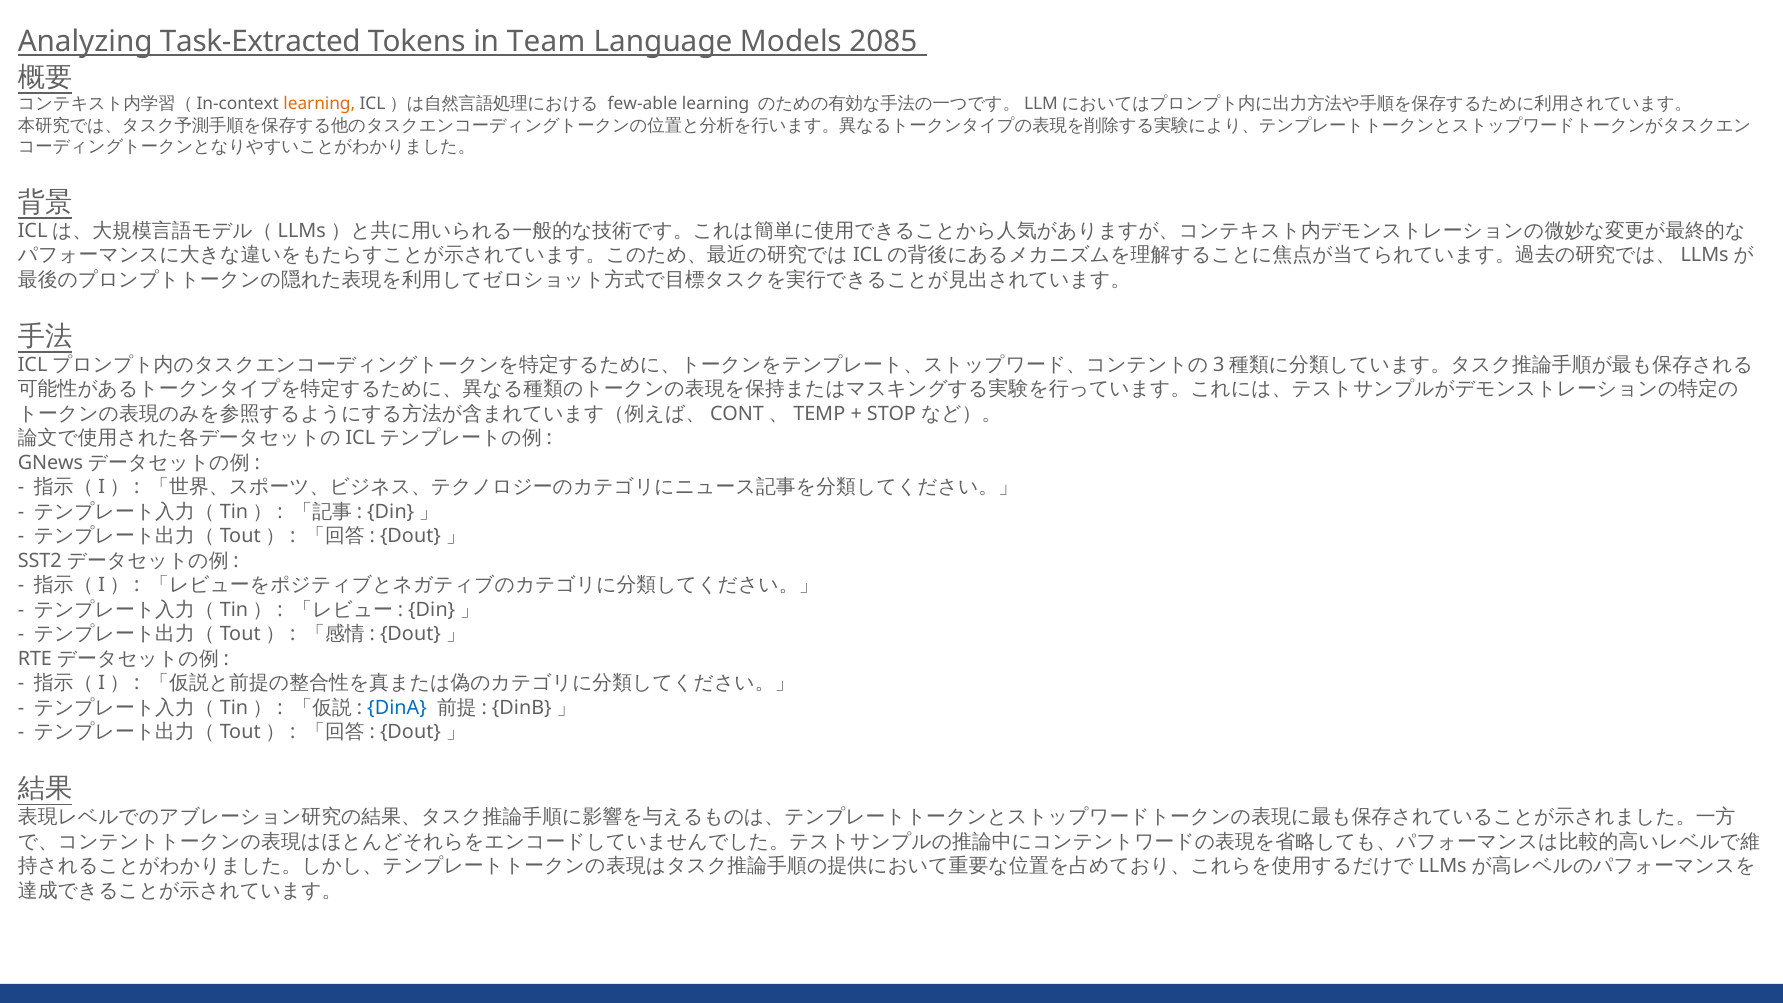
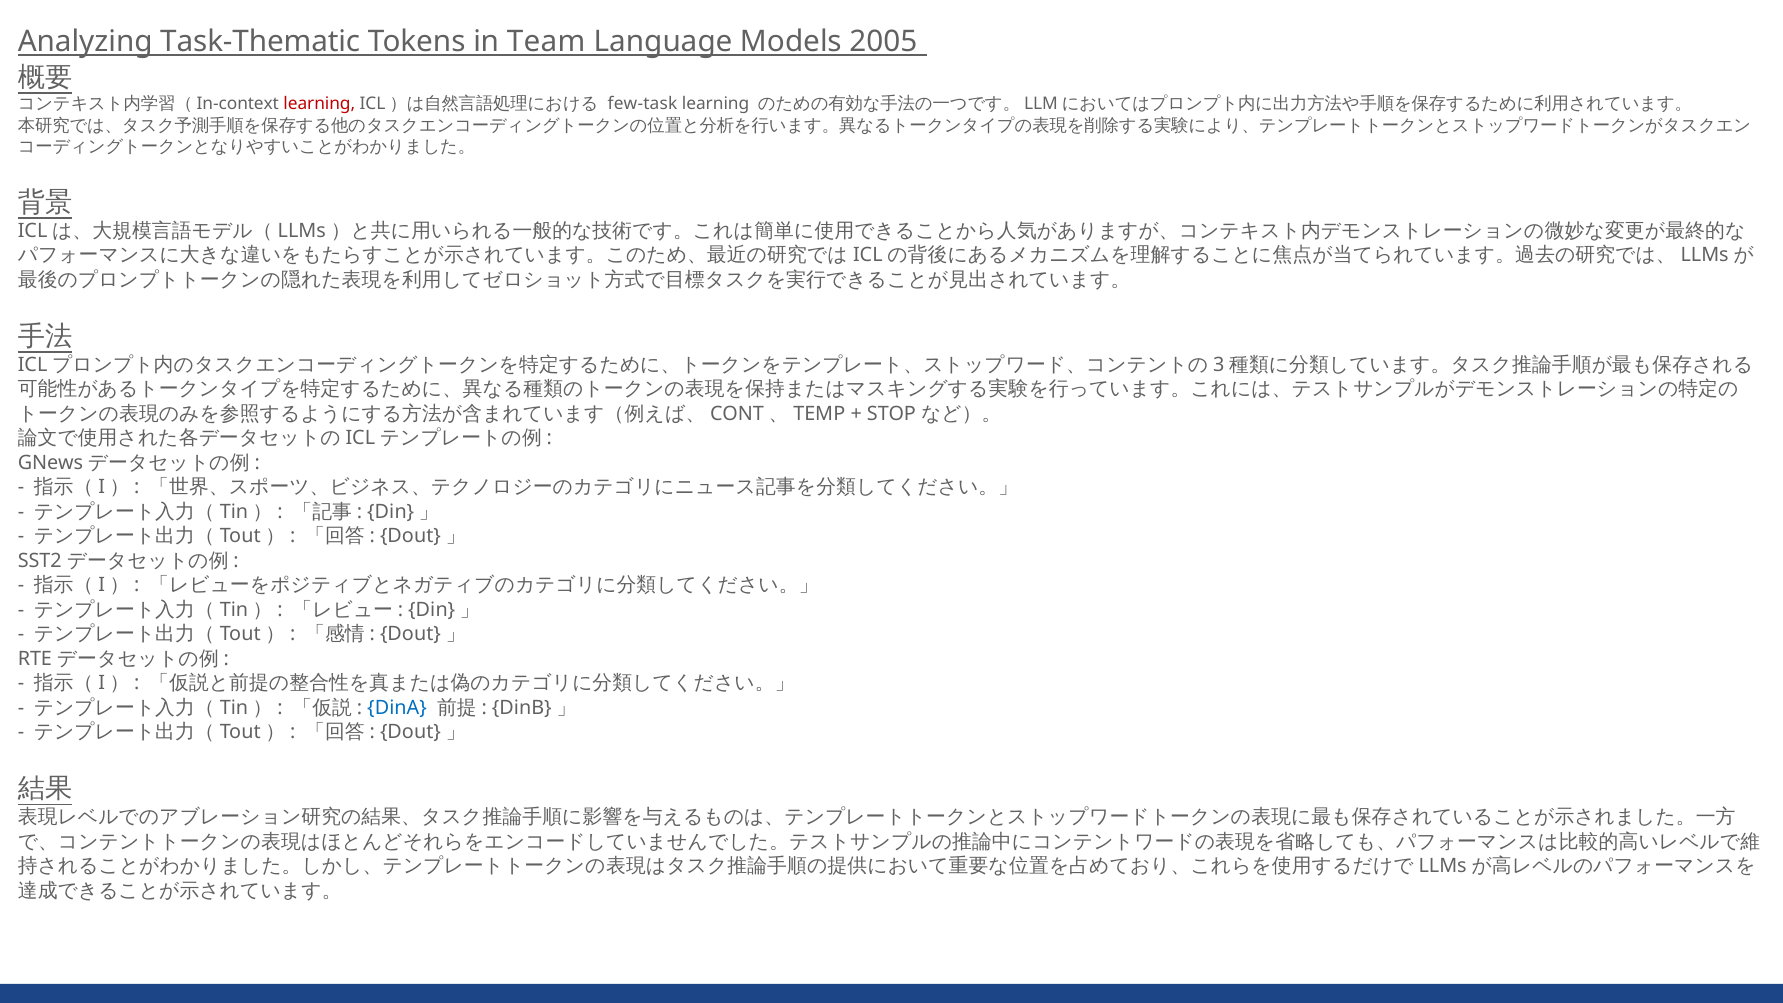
Task-Extracted: Task-Extracted -> Task-Thematic
2085: 2085 -> 2005
learning at (319, 104) colour: orange -> red
few-able: few-able -> few-task
